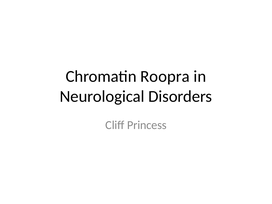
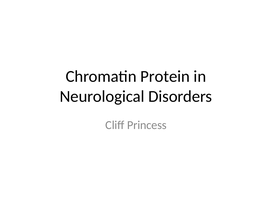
Roopra: Roopra -> Protein
